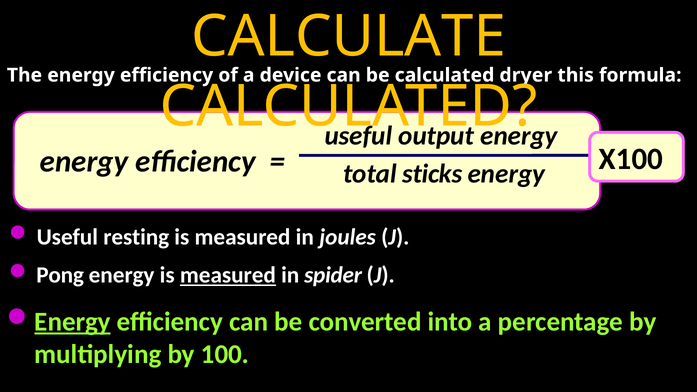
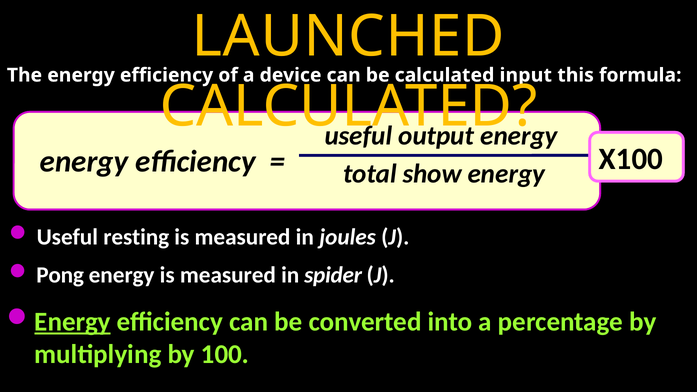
CALCULATE: CALCULATE -> LAUNCHED
dryer: dryer -> input
sticks: sticks -> show
measured at (228, 275) underline: present -> none
